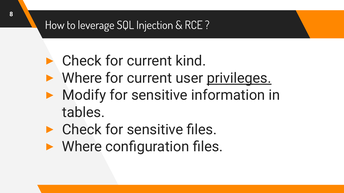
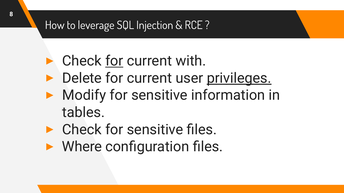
for at (114, 61) underline: none -> present
kind: kind -> with
Where at (82, 78): Where -> Delete
